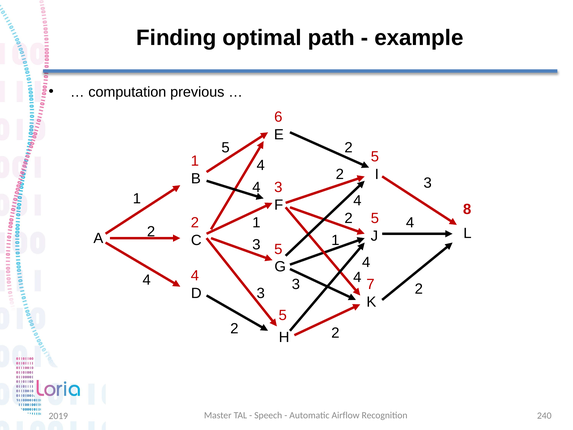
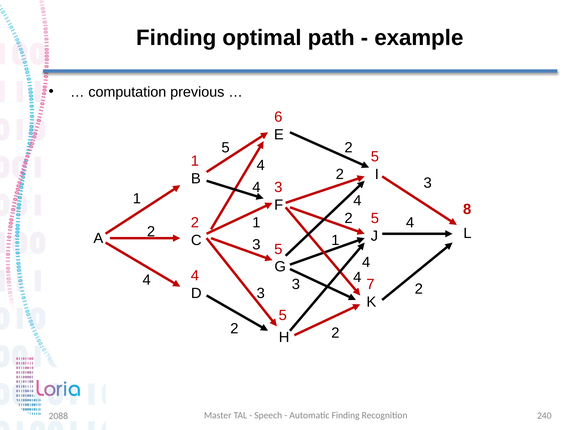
Automatic Airflow: Airflow -> Finding
2019: 2019 -> 2088
